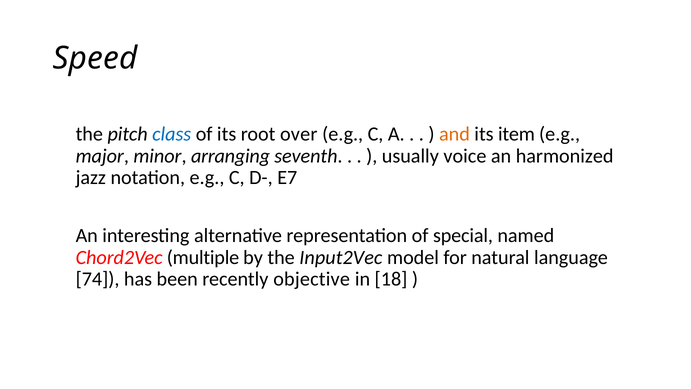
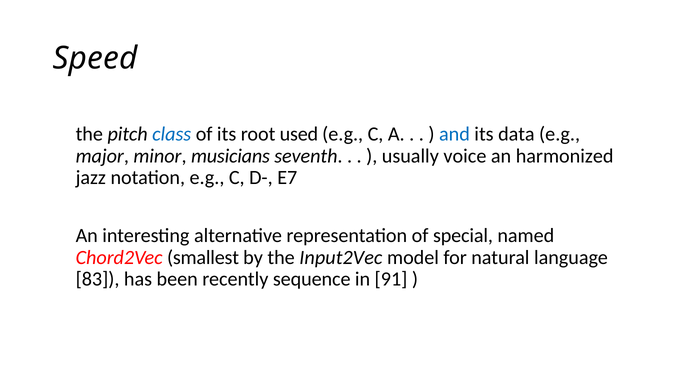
over: over -> used
and colour: orange -> blue
item: item -> data
arranging: arranging -> musicians
multiple: multiple -> smallest
74: 74 -> 83
objective: objective -> sequence
18: 18 -> 91
